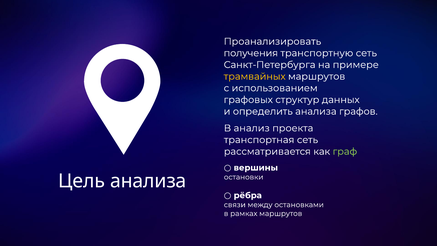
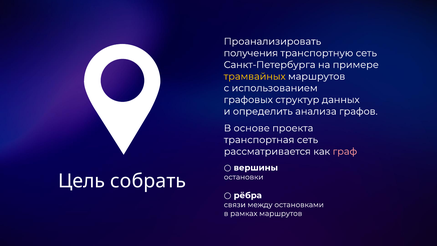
анализ: анализ -> основе
граф colour: light green -> pink
Цель анализа: анализа -> собрать
